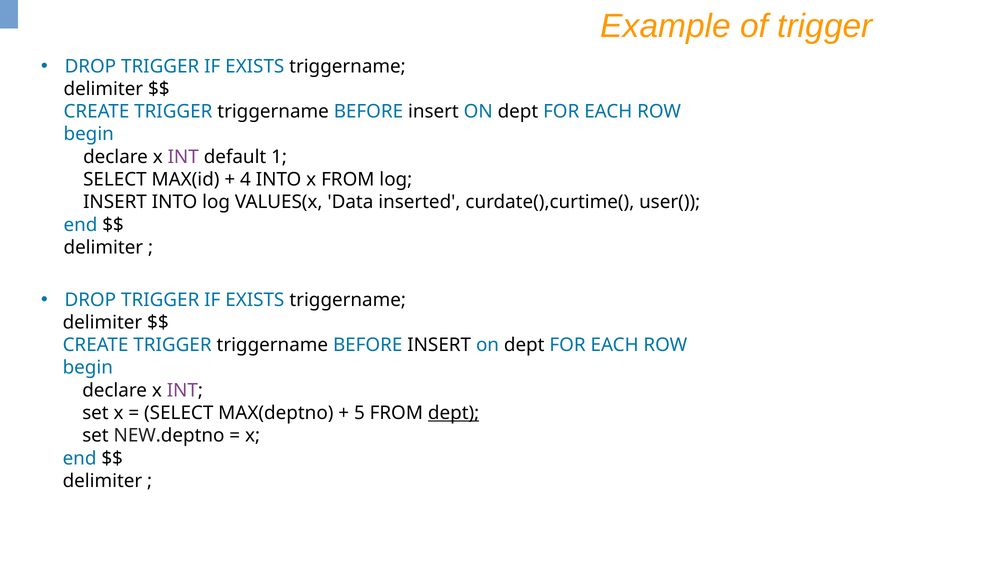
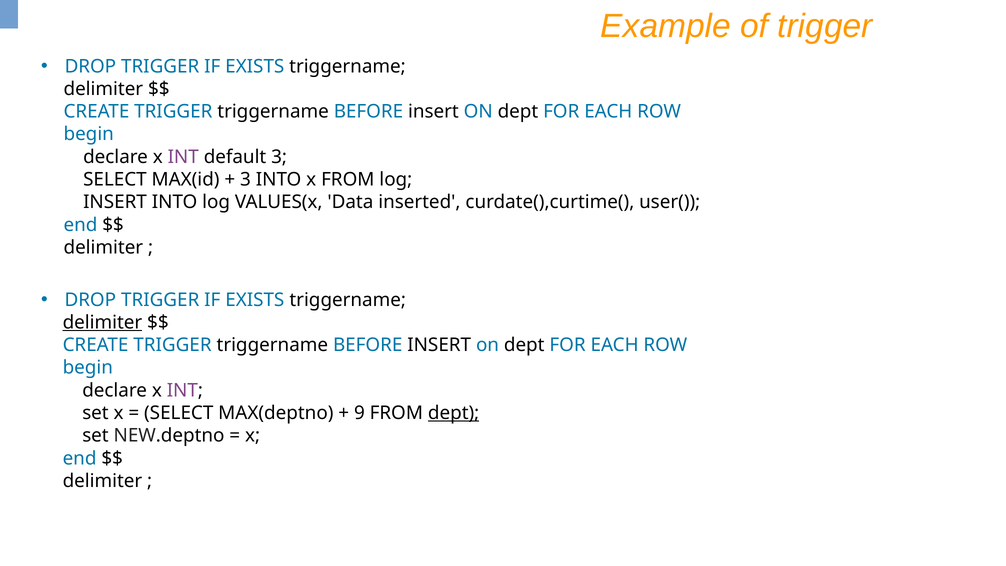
default 1: 1 -> 3
4 at (245, 179): 4 -> 3
delimiter at (102, 322) underline: none -> present
5: 5 -> 9
